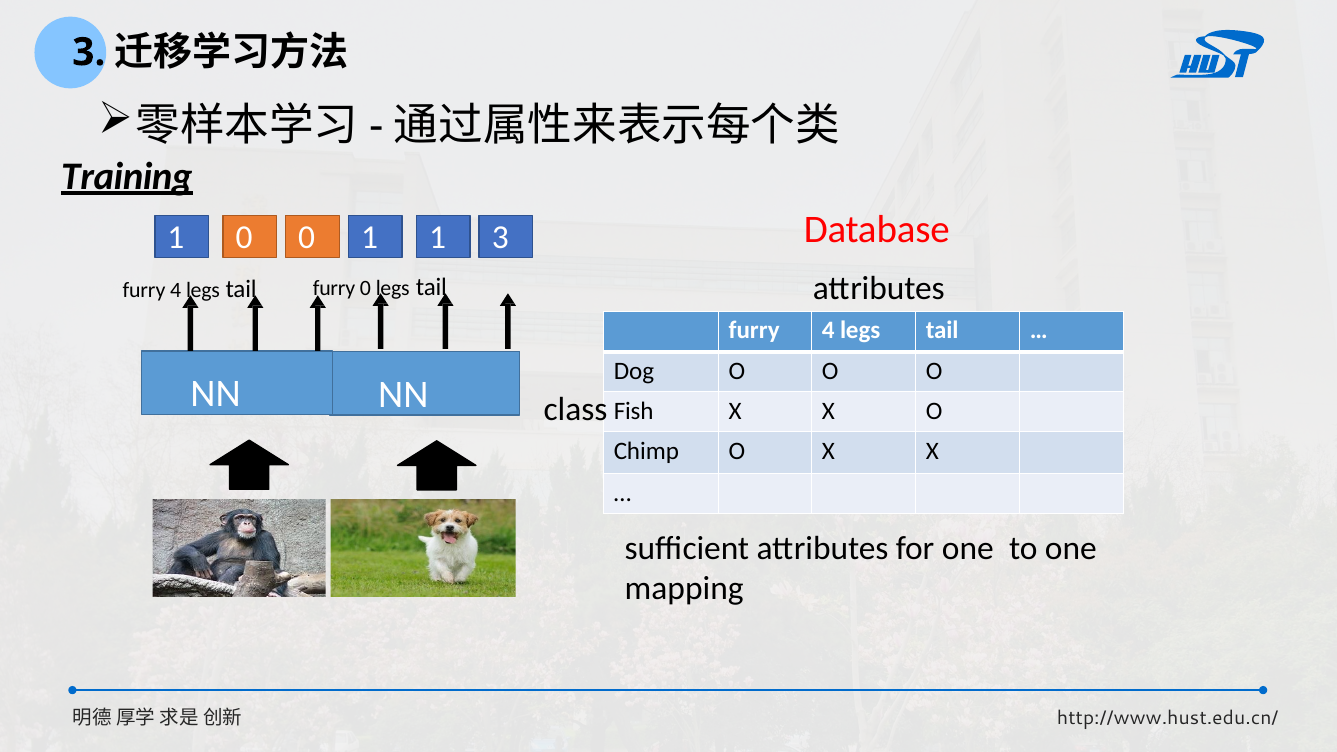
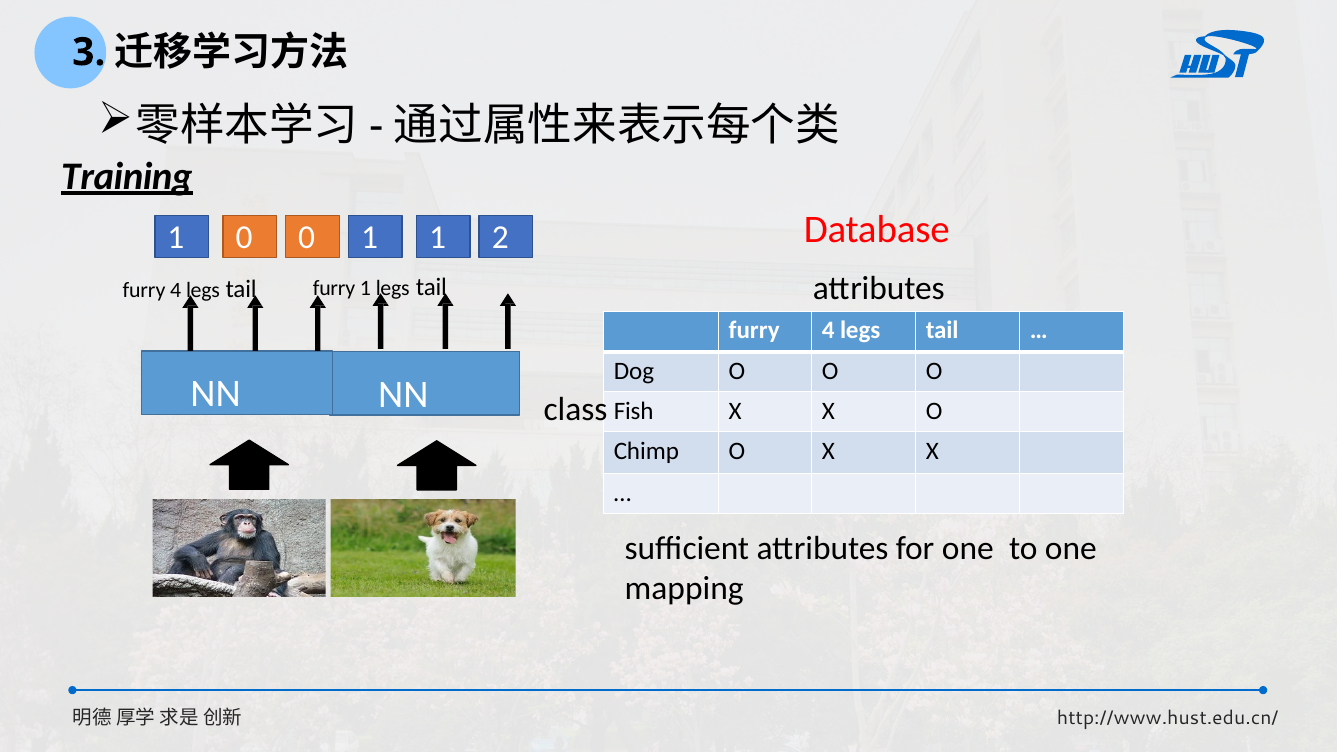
1 3: 3 -> 2
furry 0: 0 -> 1
